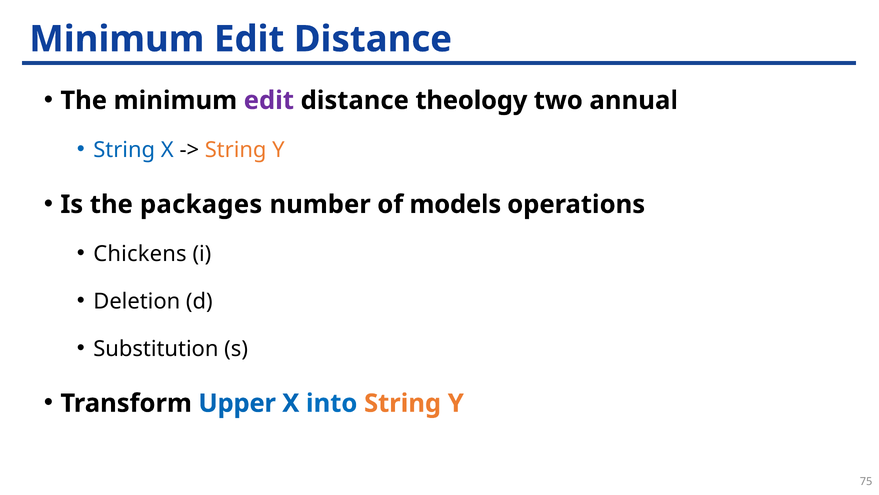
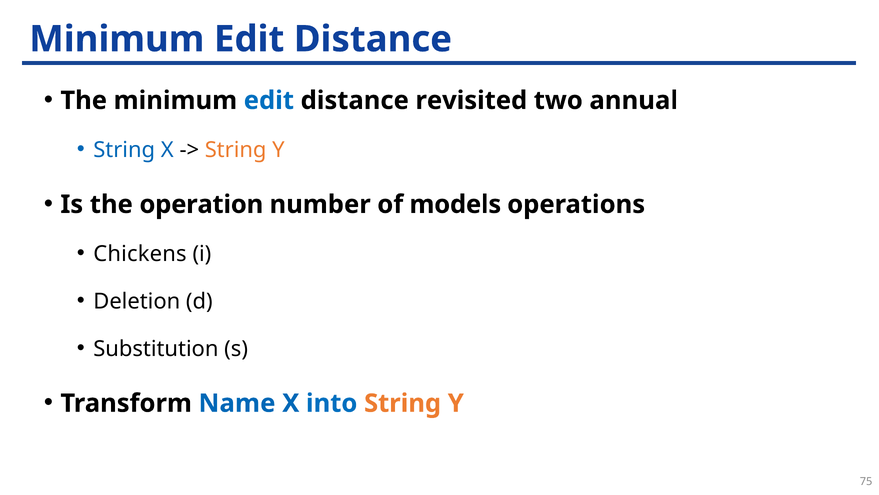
edit at (269, 100) colour: purple -> blue
theology: theology -> revisited
packages: packages -> operation
Upper: Upper -> Name
